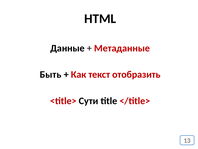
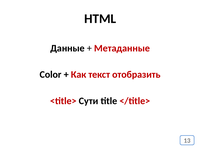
Быть: Быть -> Color
